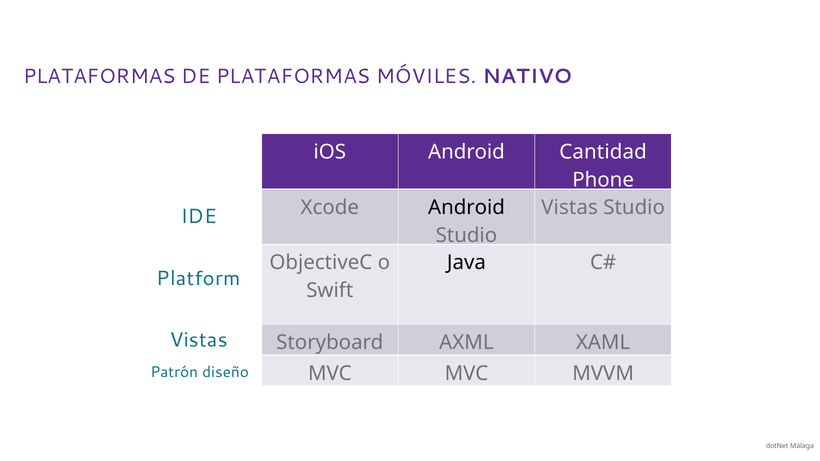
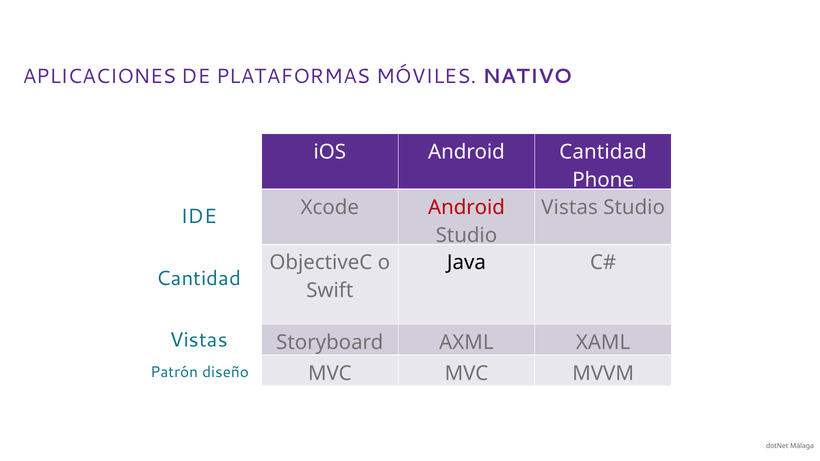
PLATAFORMAS at (100, 77): PLATAFORMAS -> APLICACIONES
Android at (466, 207) colour: black -> red
Platform at (199, 278): Platform -> Cantidad
